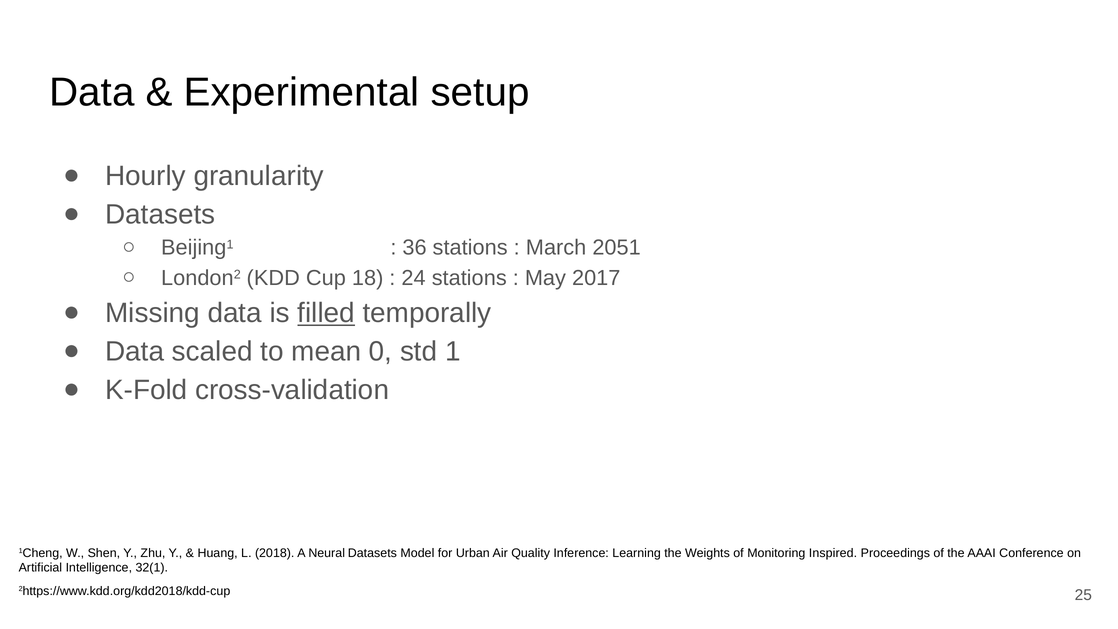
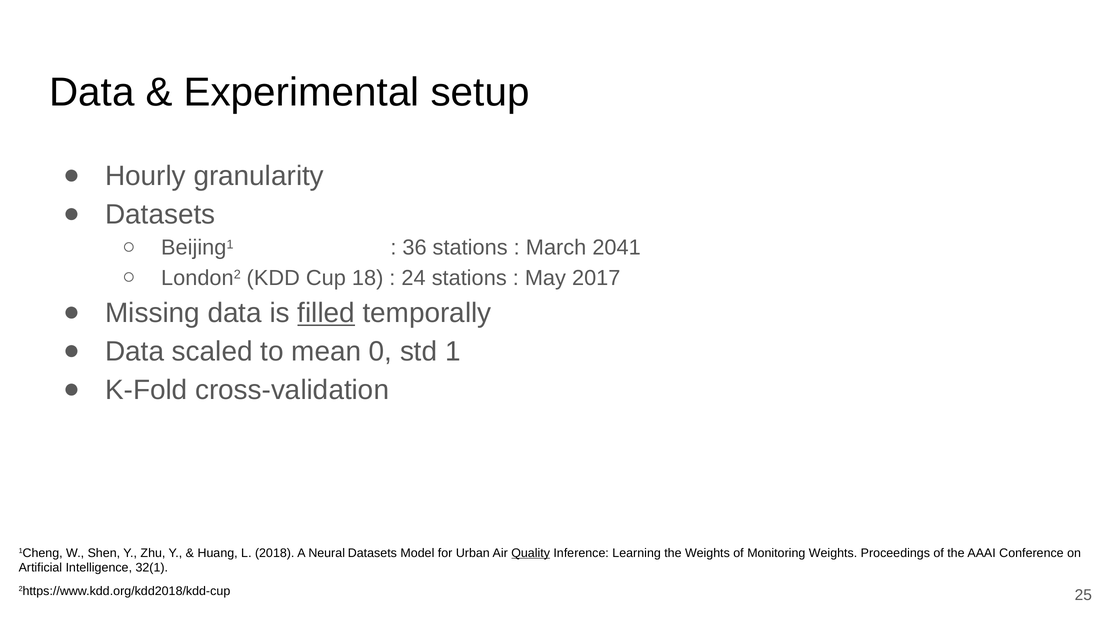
2051: 2051 -> 2041
Quality underline: none -> present
Monitoring Inspired: Inspired -> Weights
